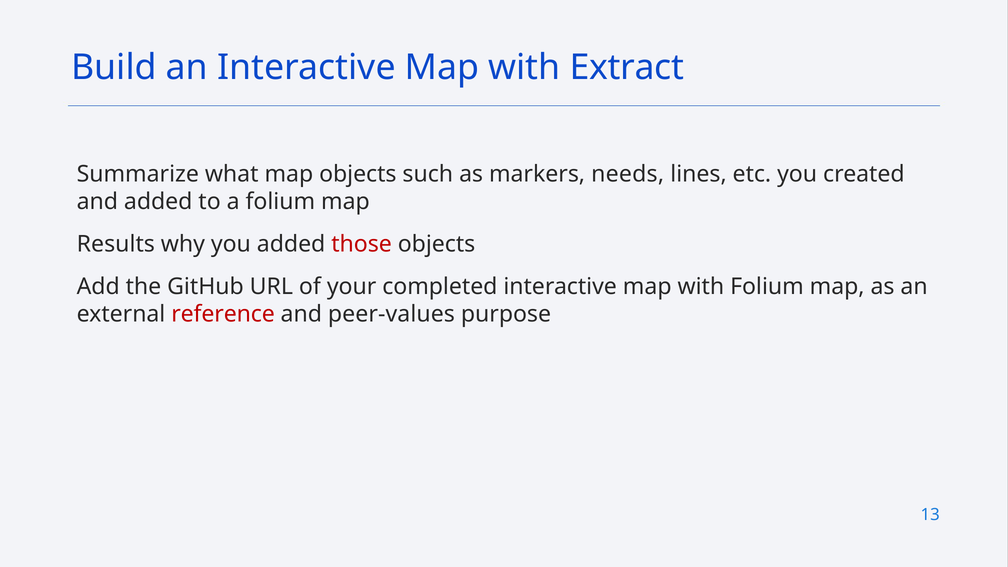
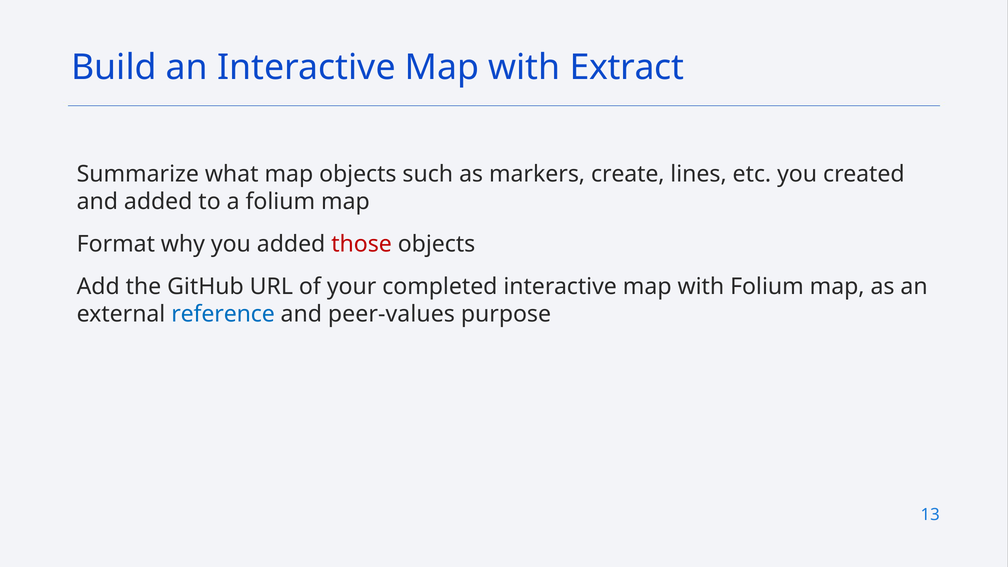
needs: needs -> create
Results: Results -> Format
reference colour: red -> blue
